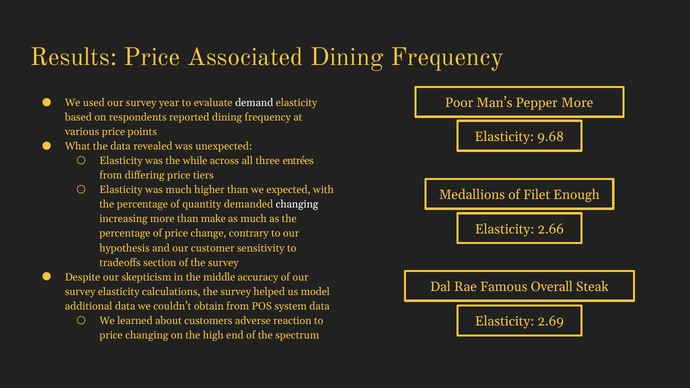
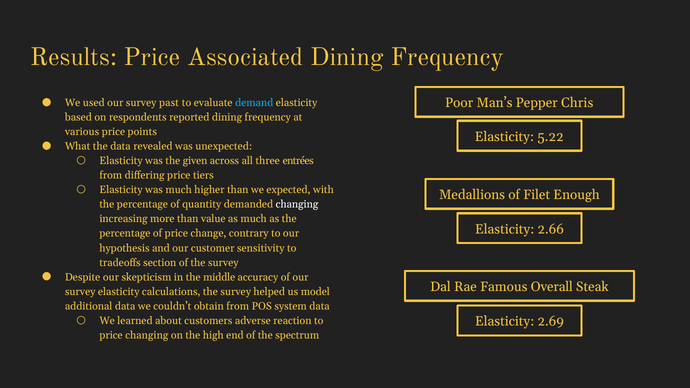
year: year -> past
demand colour: white -> light blue
Pepper More: More -> Chris
9.68: 9.68 -> 5.22
while: while -> given
make: make -> value
